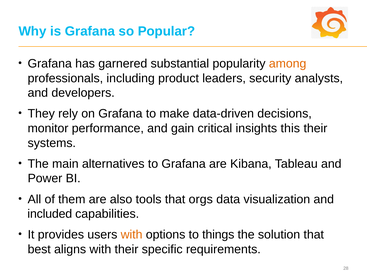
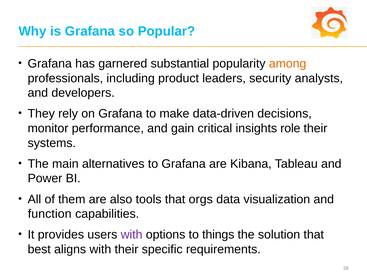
this: this -> role
included: included -> function
with at (132, 235) colour: orange -> purple
